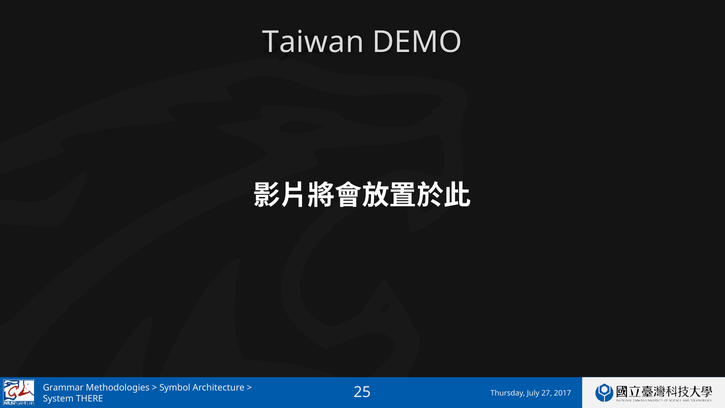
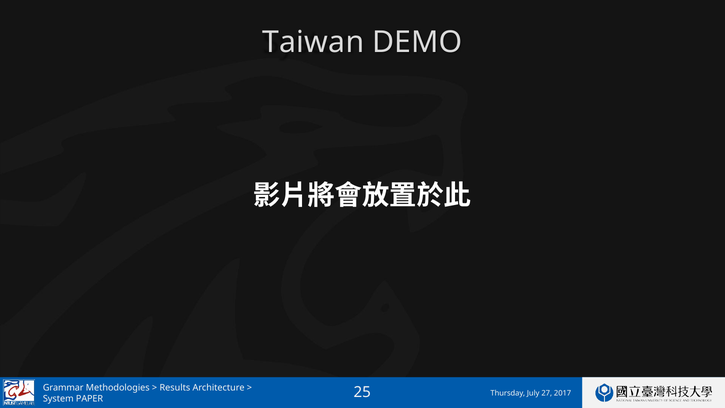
Symbol: Symbol -> Results
THERE: THERE -> PAPER
